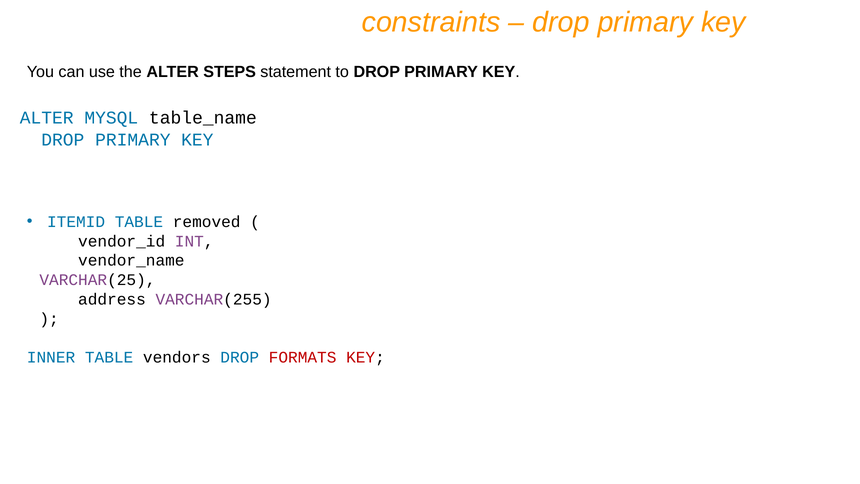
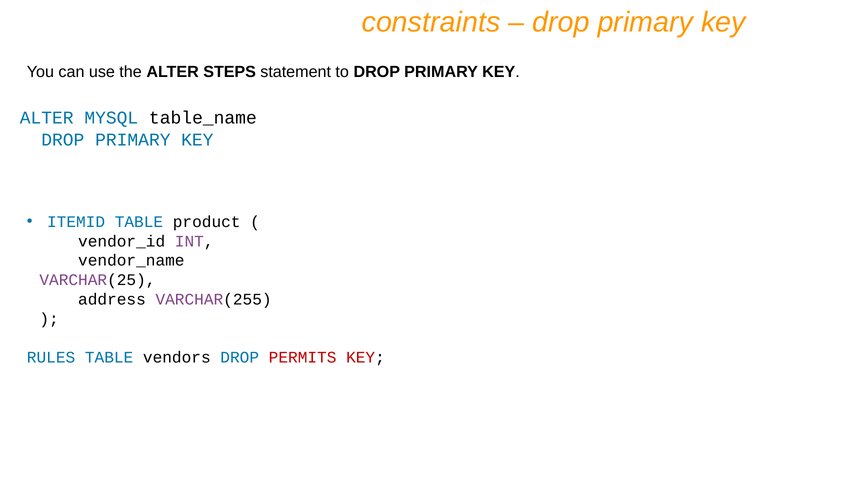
removed: removed -> product
INNER: INNER -> RULES
FORMATS: FORMATS -> PERMITS
